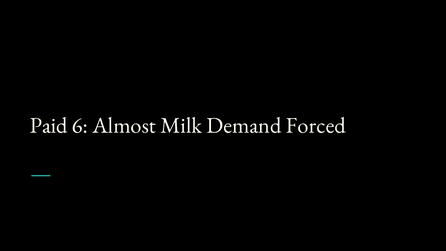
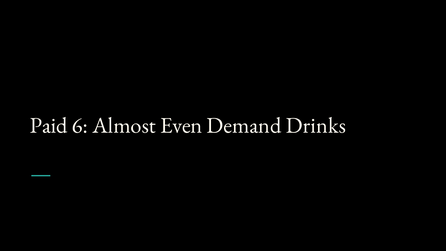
Milk: Milk -> Even
Forced: Forced -> Drinks
